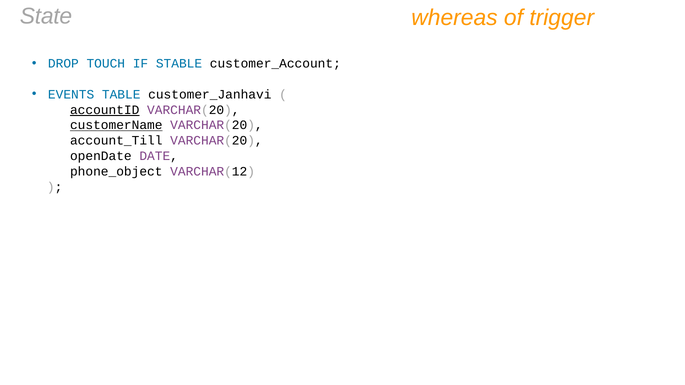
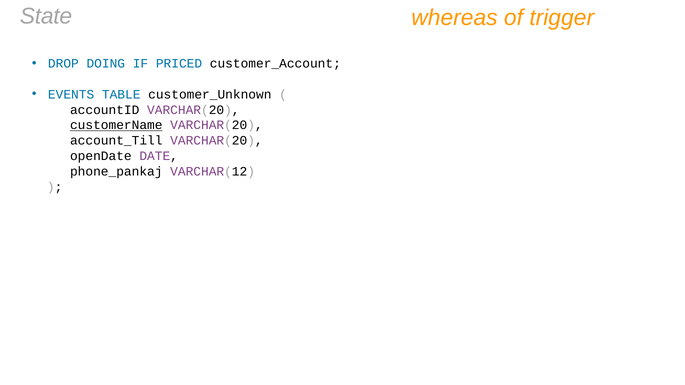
TOUCH: TOUCH -> DOING
STABLE: STABLE -> PRICED
customer_Janhavi: customer_Janhavi -> customer_Unknown
accountID underline: present -> none
phone_object: phone_object -> phone_pankaj
